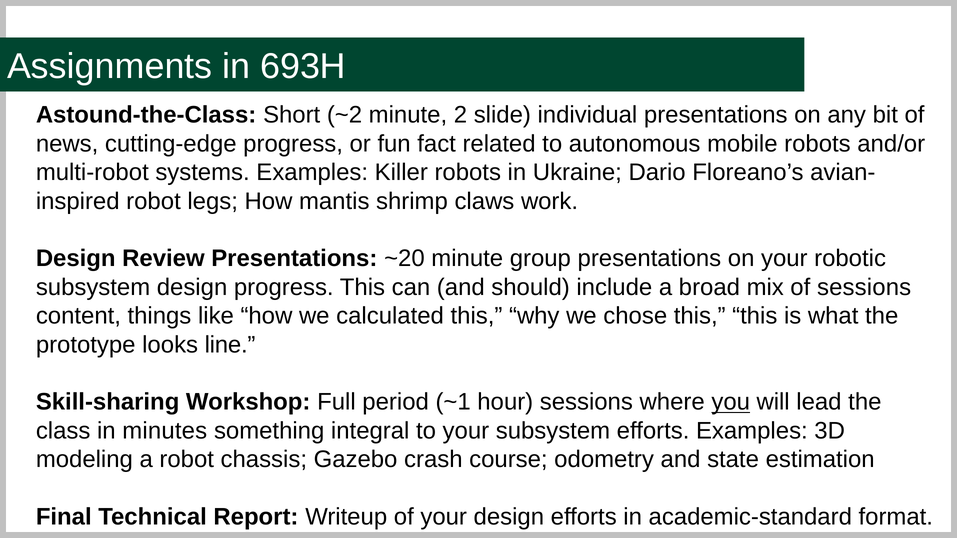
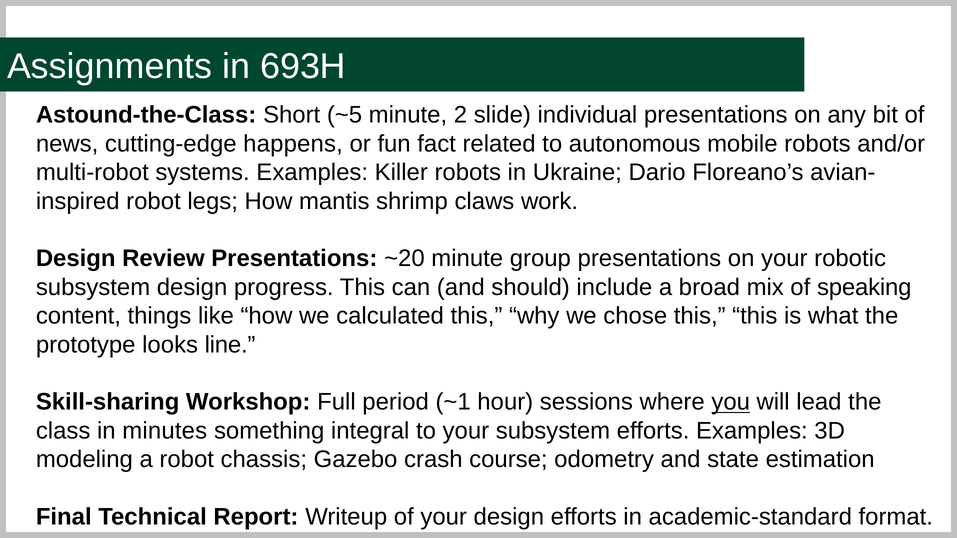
~2: ~2 -> ~5
cutting-edge progress: progress -> happens
of sessions: sessions -> speaking
